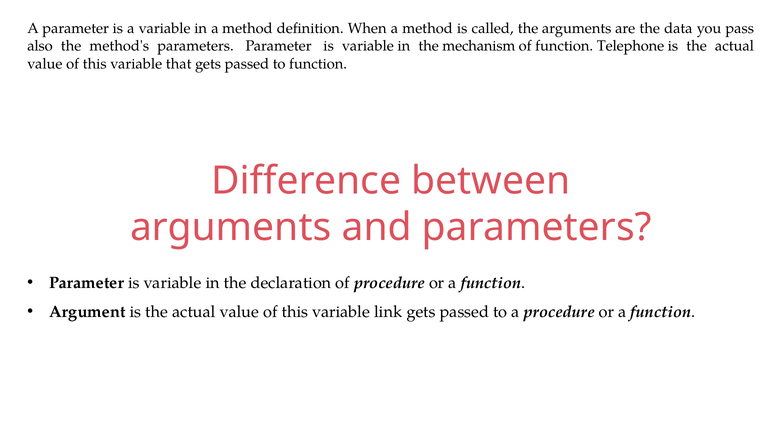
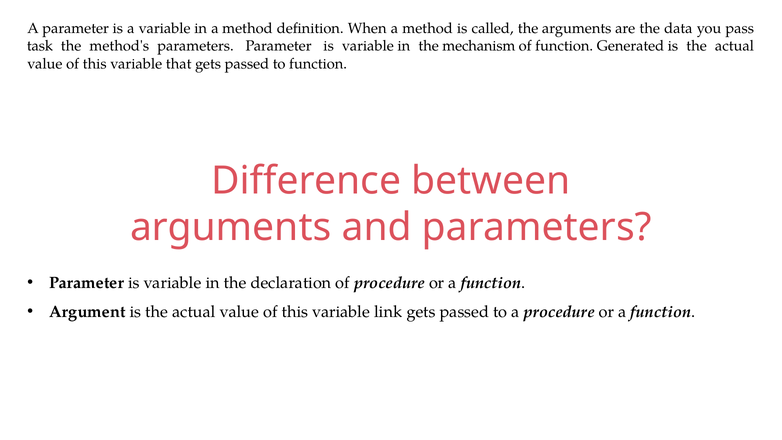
also: also -> task
Telephone: Telephone -> Generated
